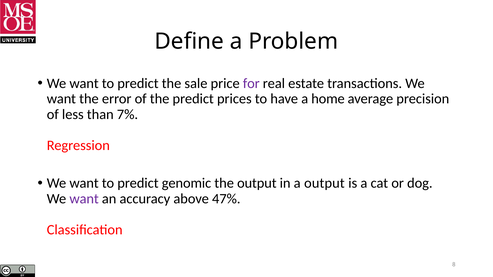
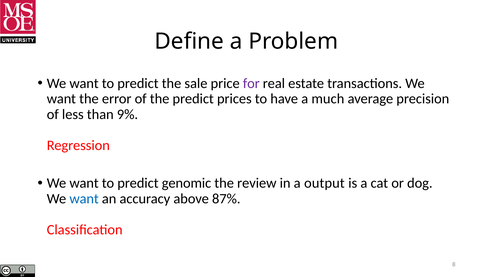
home: home -> much
7%: 7% -> 9%
the output: output -> review
want at (84, 199) colour: purple -> blue
47%: 47% -> 87%
